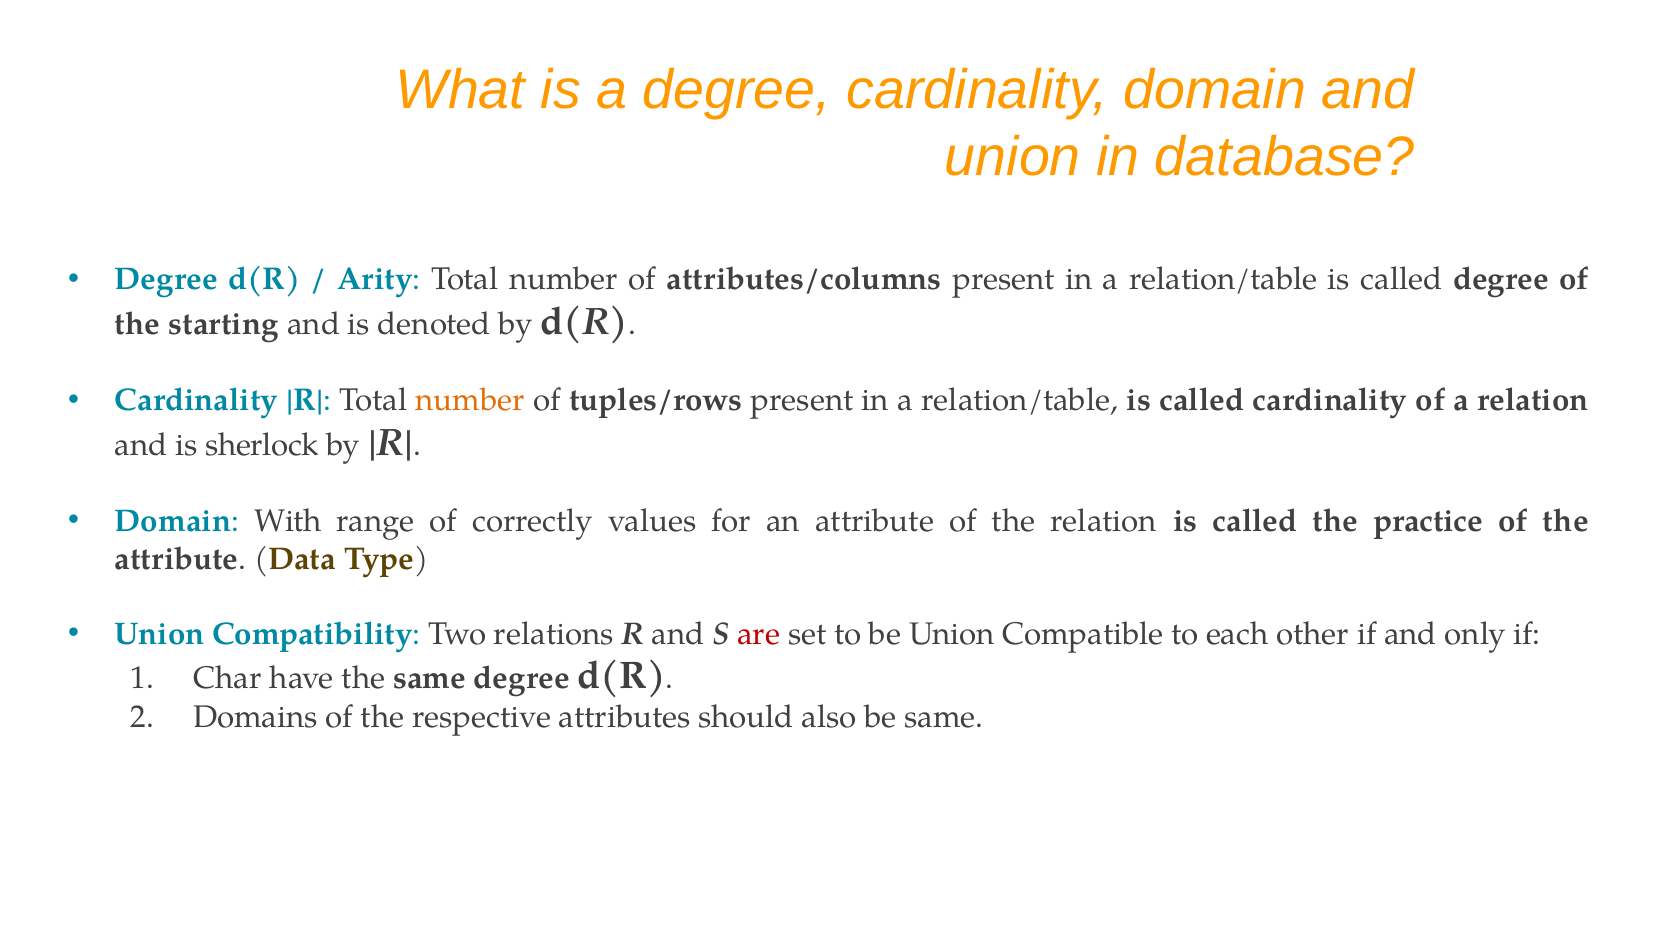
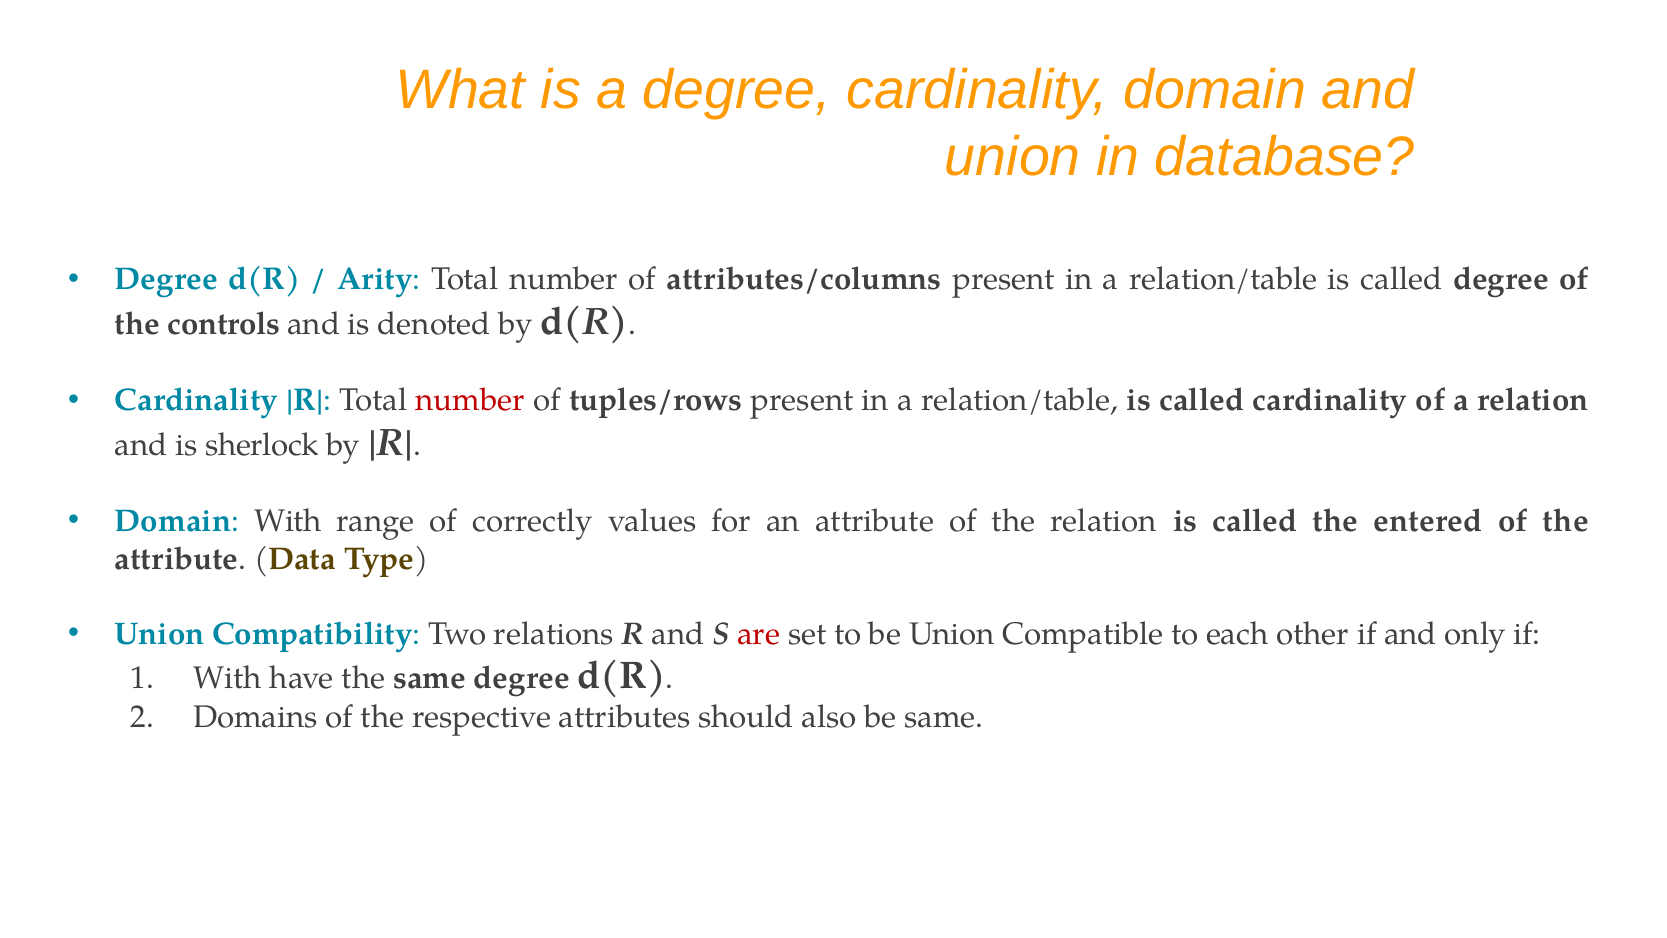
starting: starting -> controls
number at (470, 400) colour: orange -> red
practice: practice -> entered
Char at (227, 678): Char -> With
